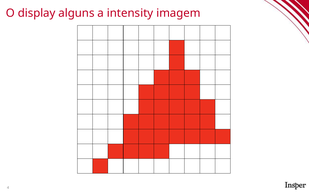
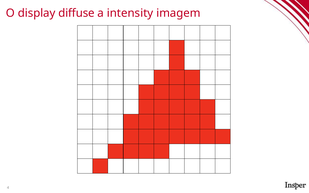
alguns: alguns -> diffuse
